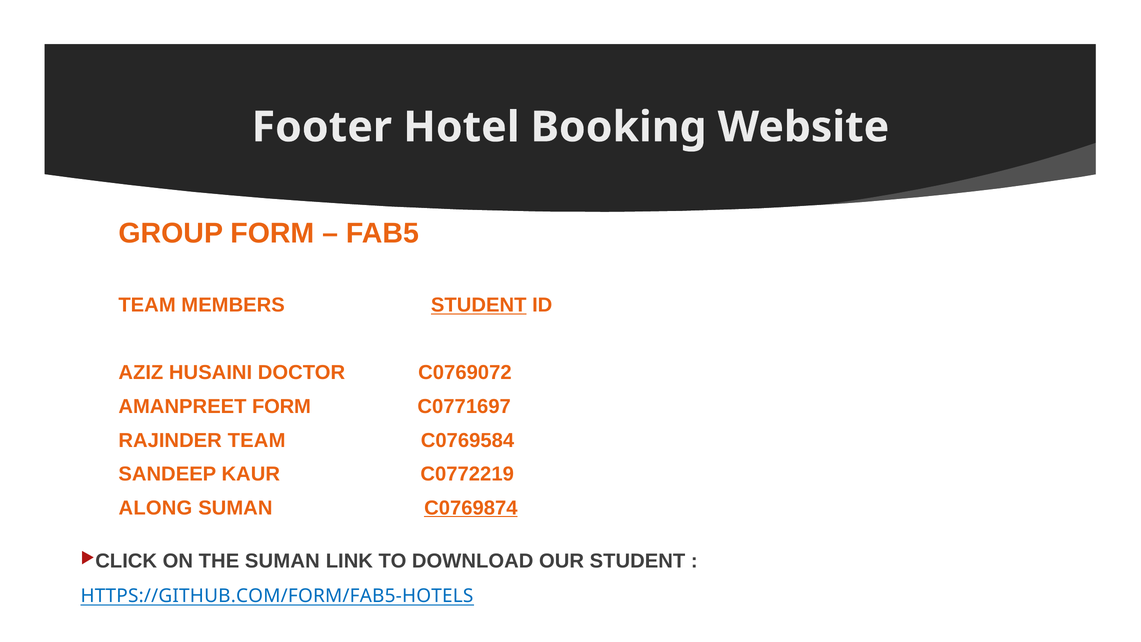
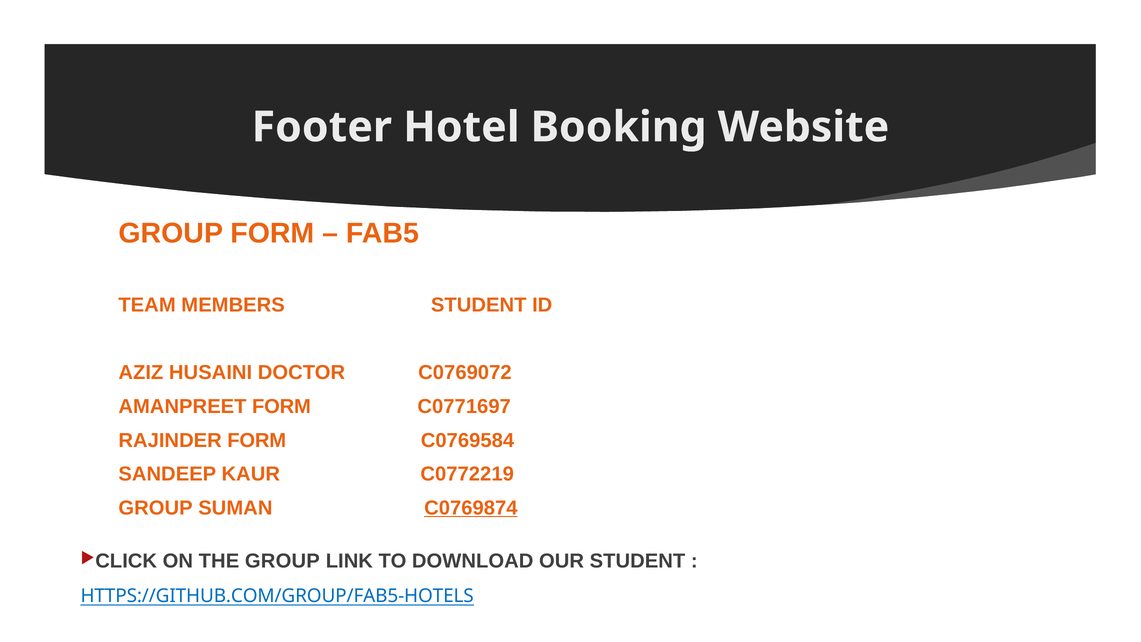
STUDENT at (479, 305) underline: present -> none
RAJINDER TEAM: TEAM -> FORM
ALONG at (155, 508): ALONG -> GROUP
THE SUMAN: SUMAN -> GROUP
HTTPS://GITHUB.COM/FORM/FAB5-HOTELS: HTTPS://GITHUB.COM/FORM/FAB5-HOTELS -> HTTPS://GITHUB.COM/GROUP/FAB5-HOTELS
